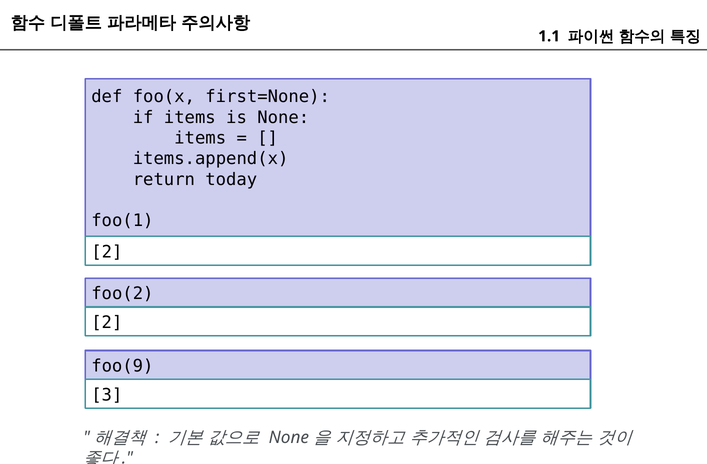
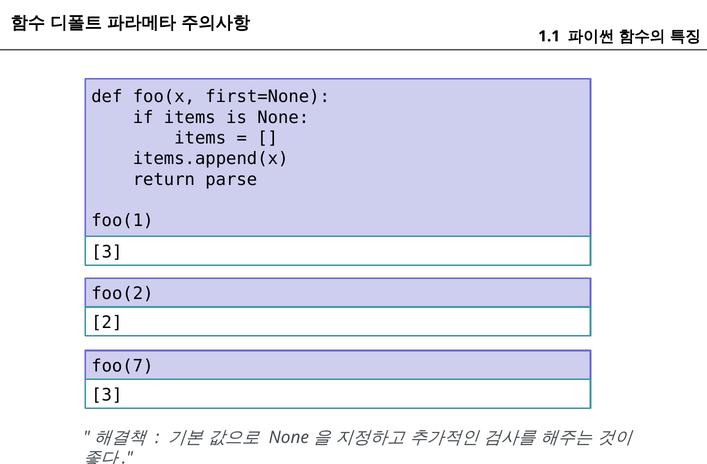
today: today -> parse
2 at (107, 252): 2 -> 3
foo(9: foo(9 -> foo(7
